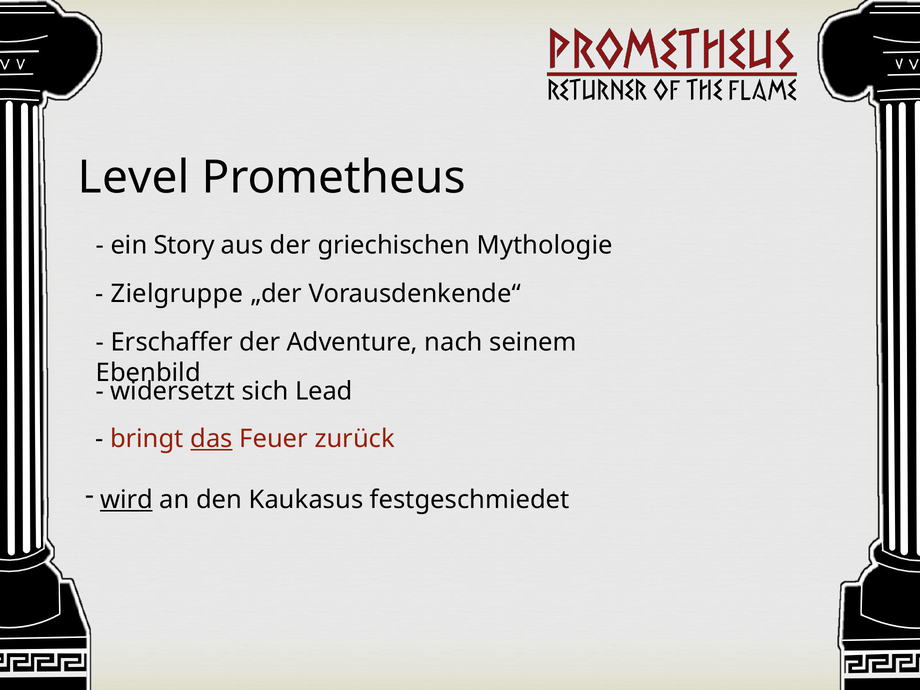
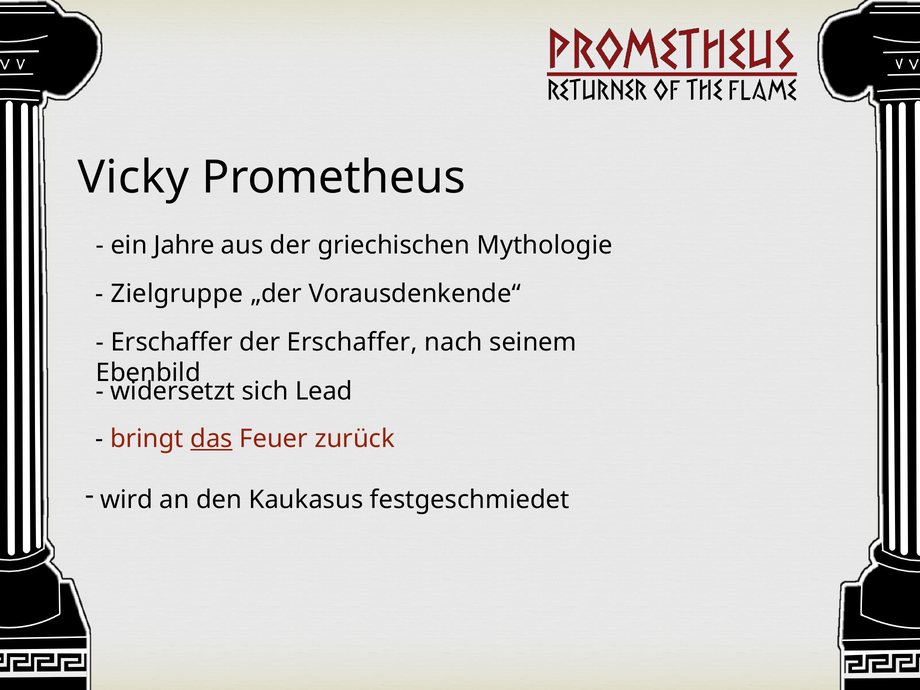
Level: Level -> Vicky
Story: Story -> Jahre
der Adventure: Adventure -> Erschaffer
wird underline: present -> none
